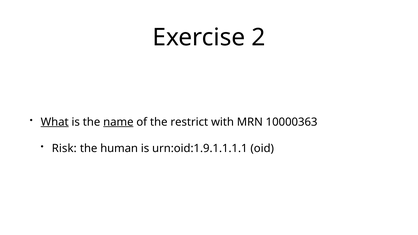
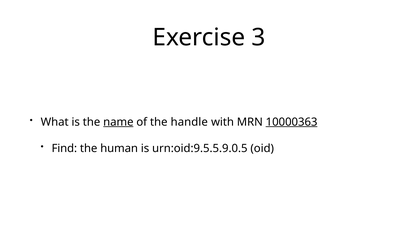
2: 2 -> 3
What underline: present -> none
restrict: restrict -> handle
10000363 underline: none -> present
Risk: Risk -> Find
urn:oid:1.9.1.1.1.1: urn:oid:1.9.1.1.1.1 -> urn:oid:9.5.5.9.0.5
